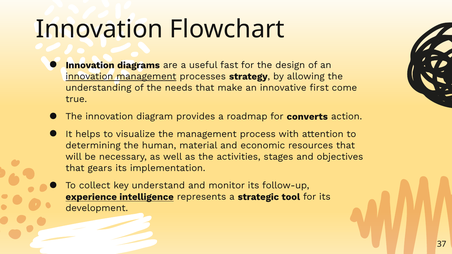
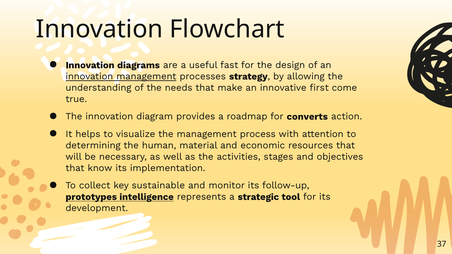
gears: gears -> know
understand: understand -> sustainable
experience: experience -> prototypes
